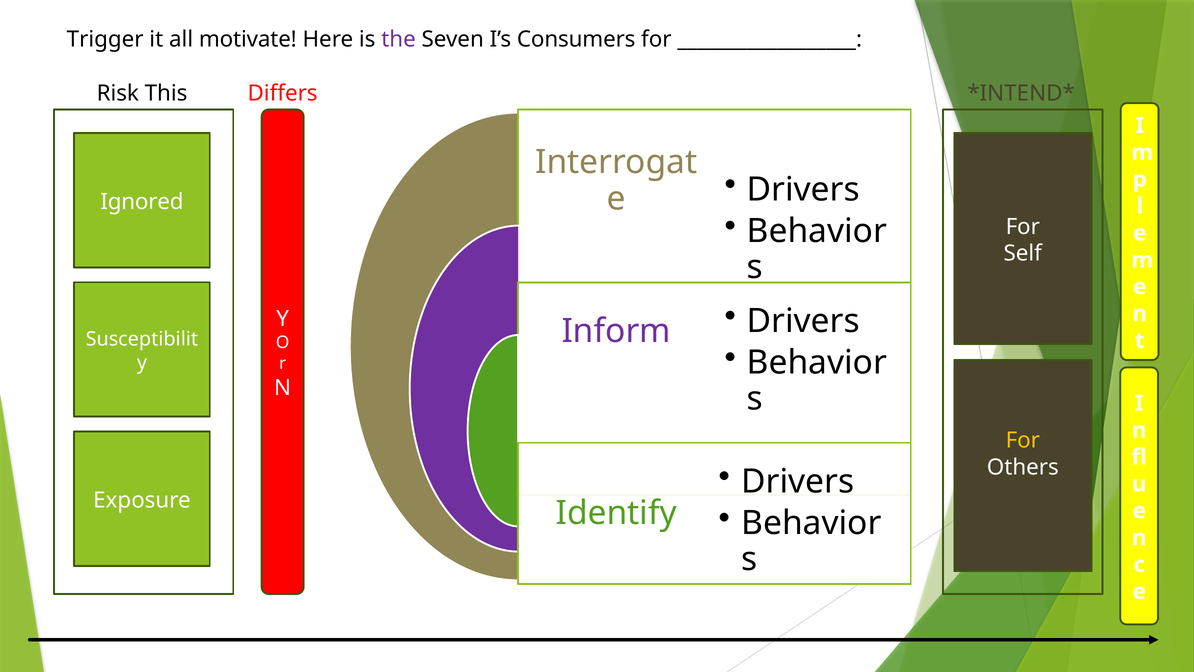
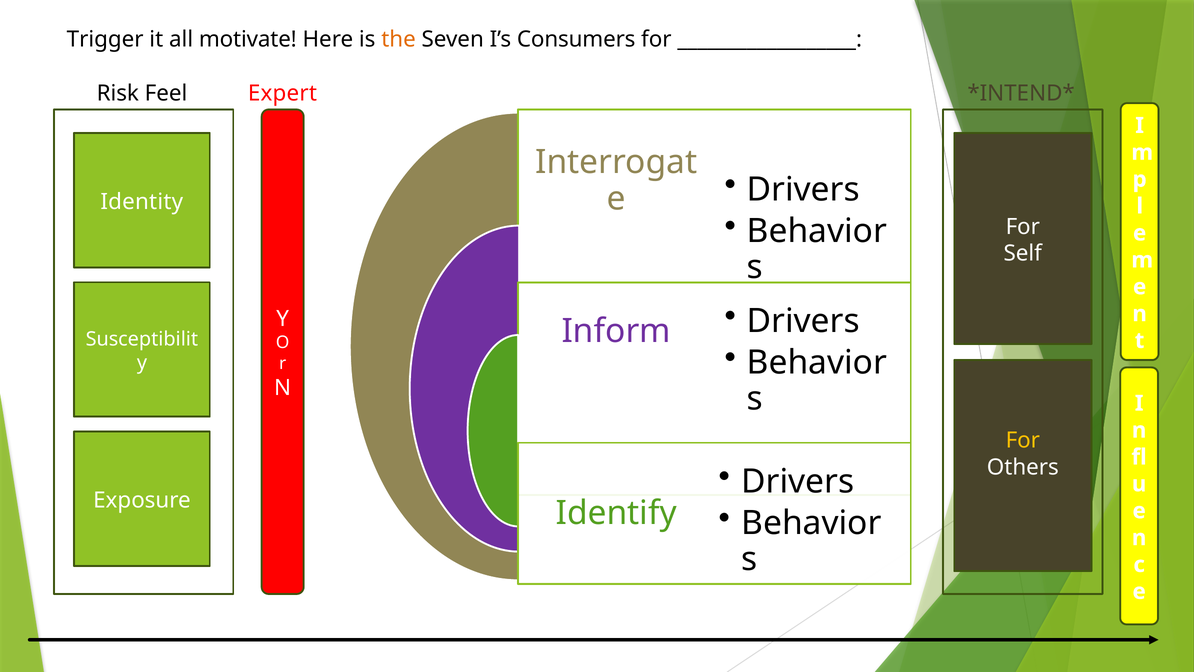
the colour: purple -> orange
Differs: Differs -> Expert
This: This -> Feel
Ignored: Ignored -> Identity
